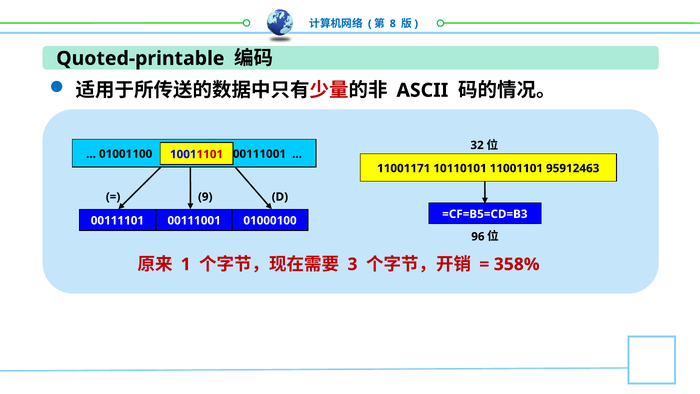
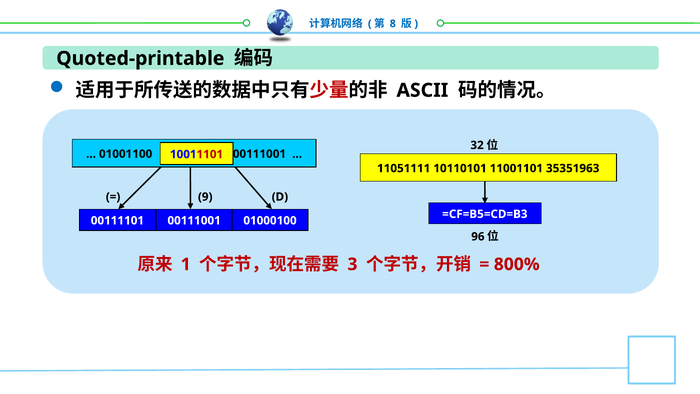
11001171: 11001171 -> 11051111
95912463: 95912463 -> 35351963
358%: 358% -> 800%
